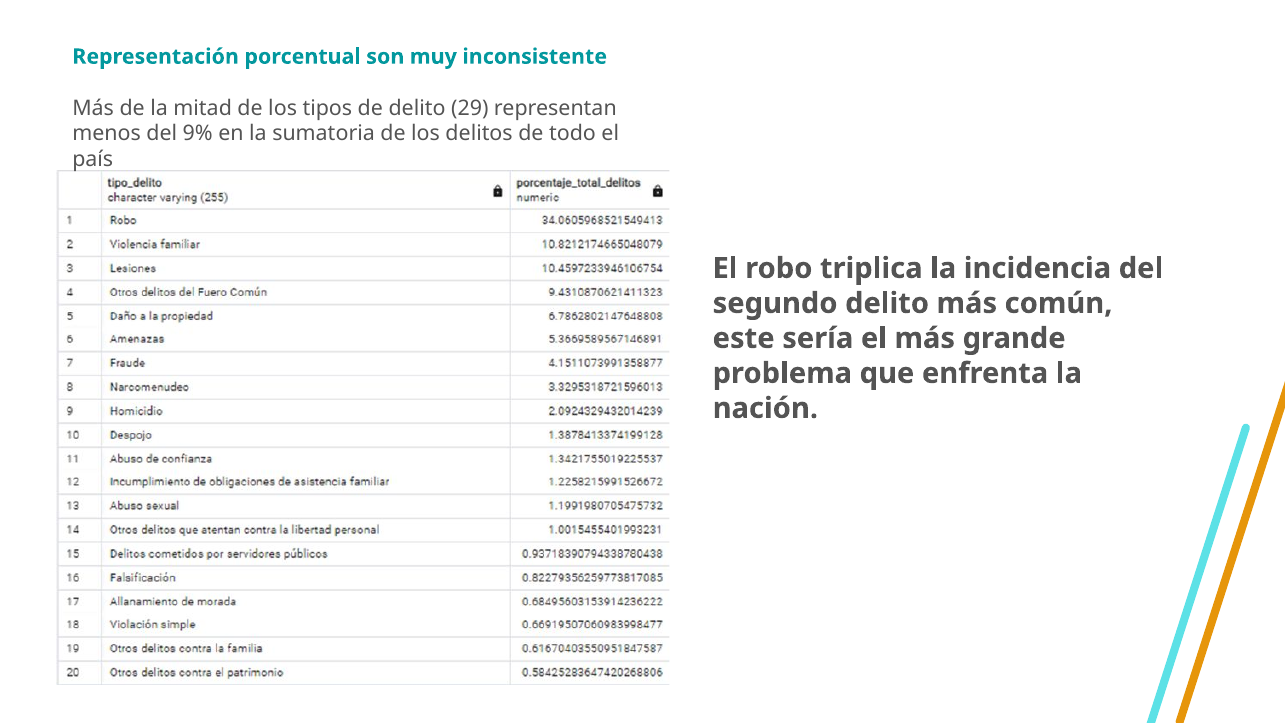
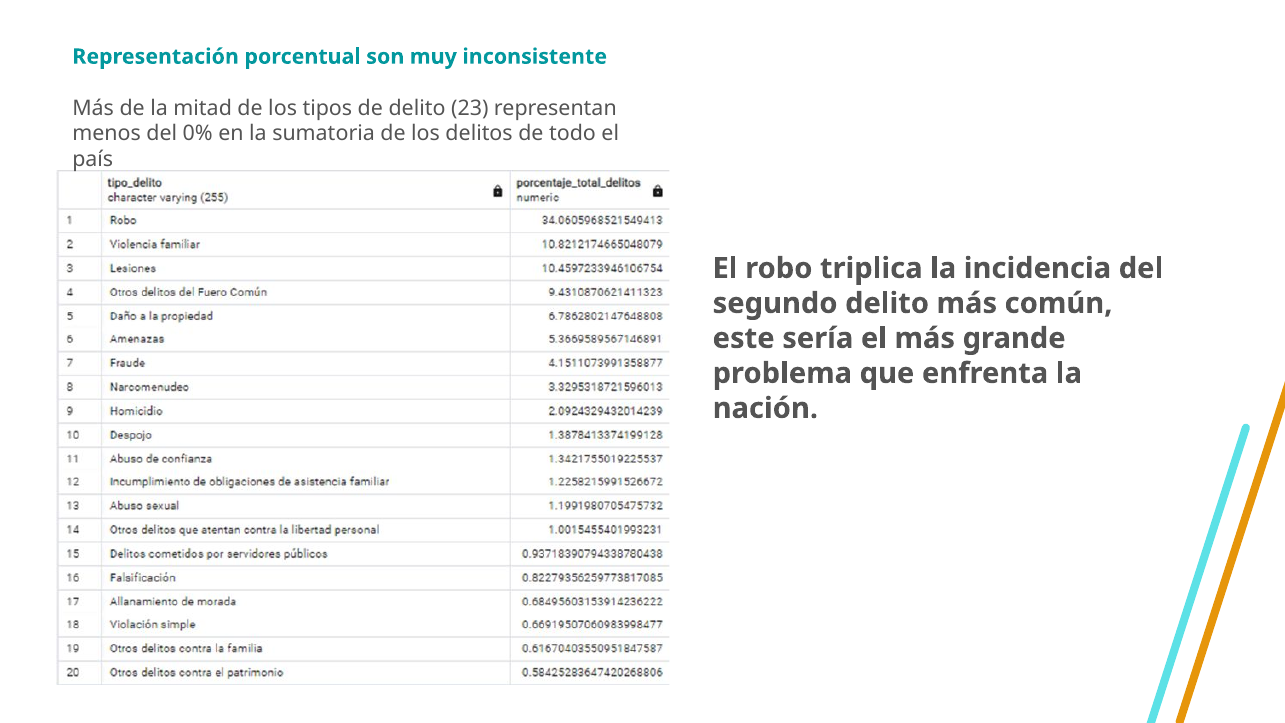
29: 29 -> 23
9%: 9% -> 0%
